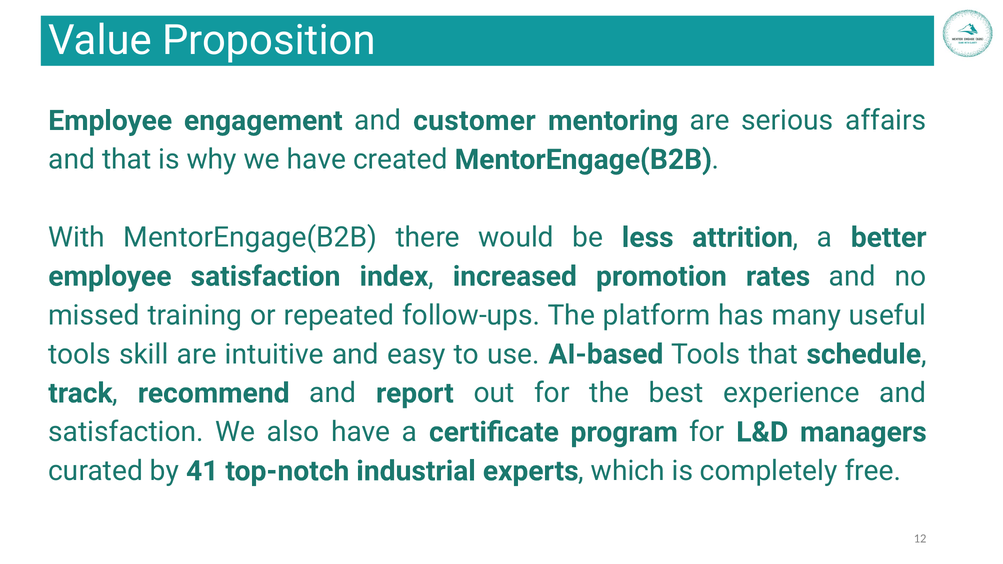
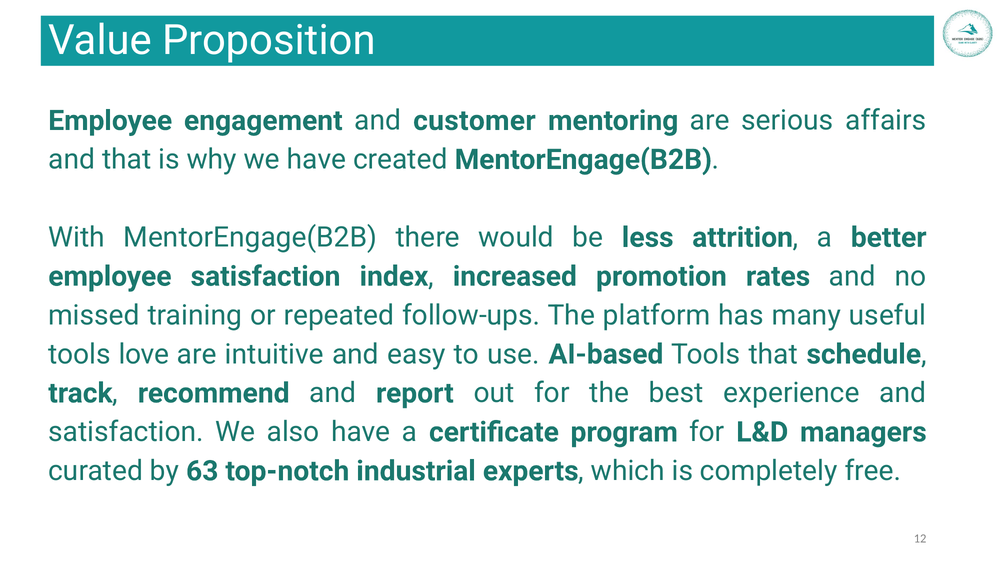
skill: skill -> love
41: 41 -> 63
